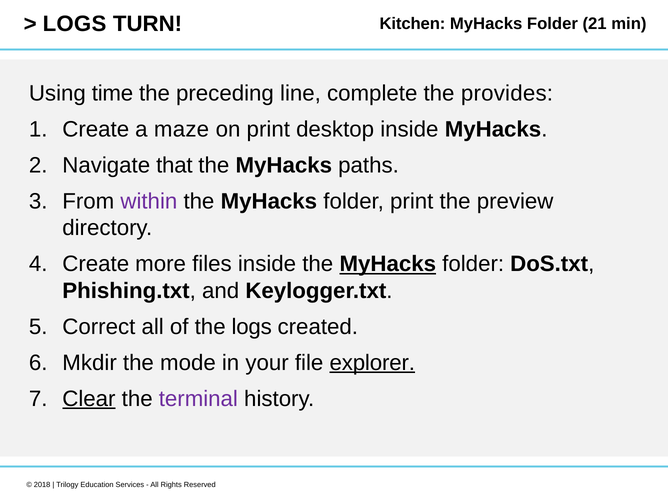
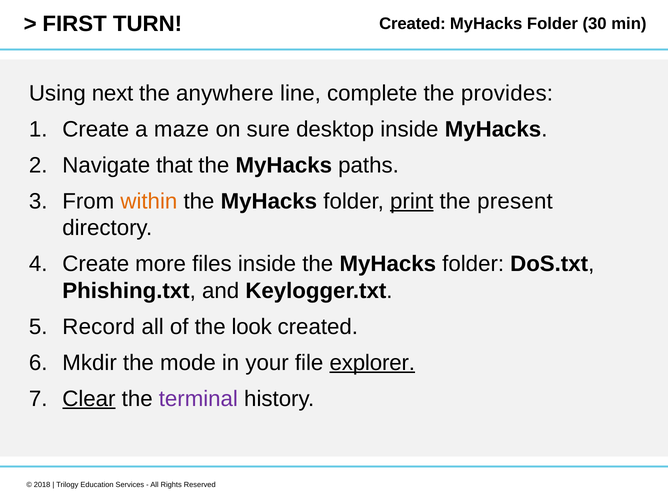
LOGS at (74, 24): LOGS -> FIRST
Kitchen at (412, 23): Kitchen -> Created
21: 21 -> 30
time: time -> next
preceding: preceding -> anywhere
on print: print -> sure
within colour: purple -> orange
print at (412, 201) underline: none -> present
preview: preview -> present
MyHacks at (388, 264) underline: present -> none
Correct: Correct -> Record
the logs: logs -> look
